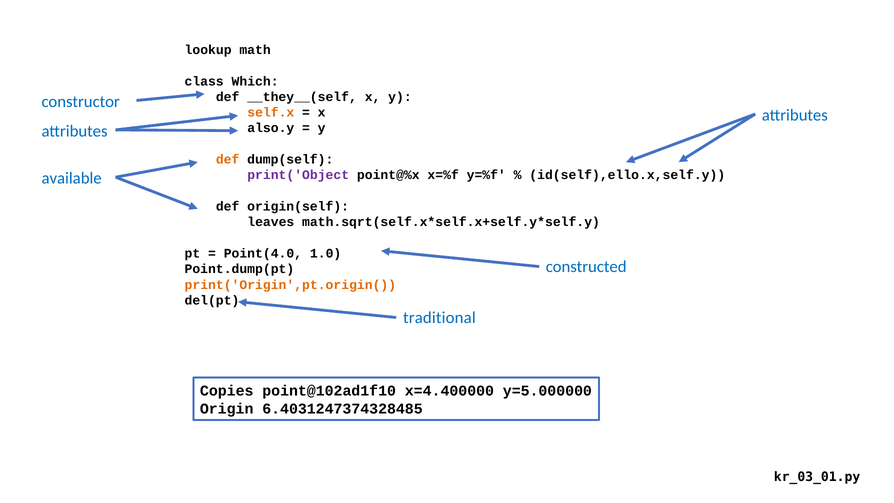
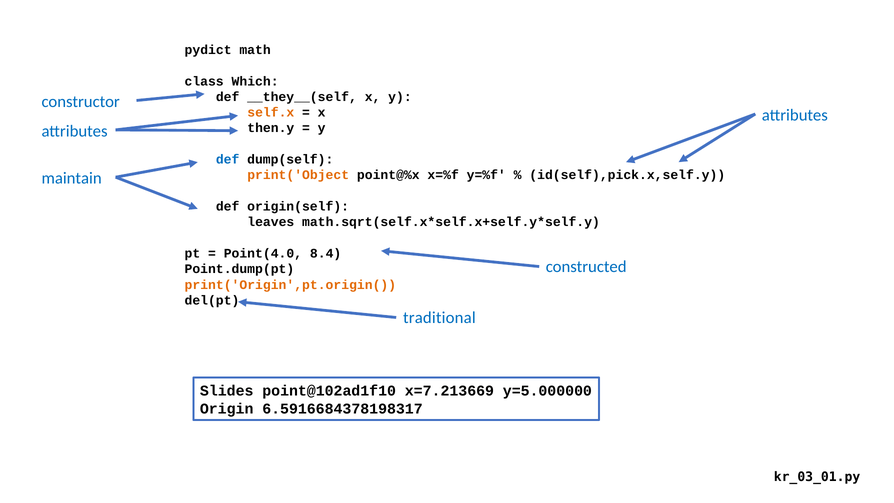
lookup: lookup -> pydict
also.y: also.y -> then.y
def at (228, 159) colour: orange -> blue
print('Object colour: purple -> orange
id(self),ello.x,self.y: id(self),ello.x,self.y -> id(self),pick.x,self.y
available: available -> maintain
1.0: 1.0 -> 8.4
Copies: Copies -> Slides
x=4.400000: x=4.400000 -> x=7.213669
6.4031247374328485: 6.4031247374328485 -> 6.5916684378198317
